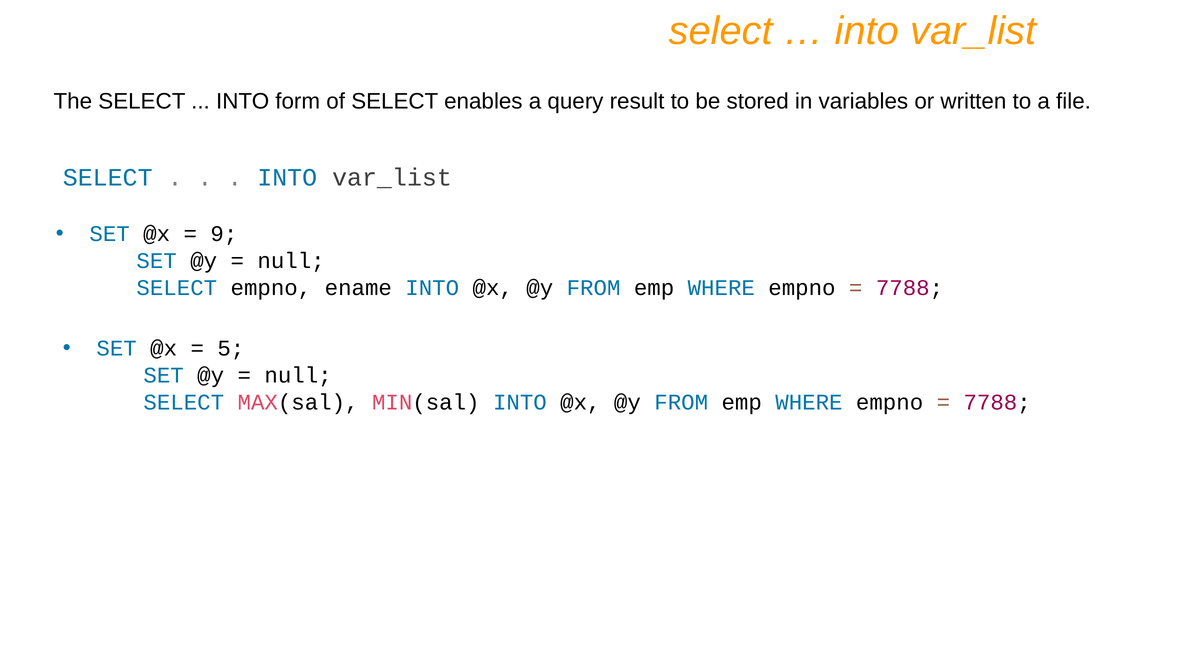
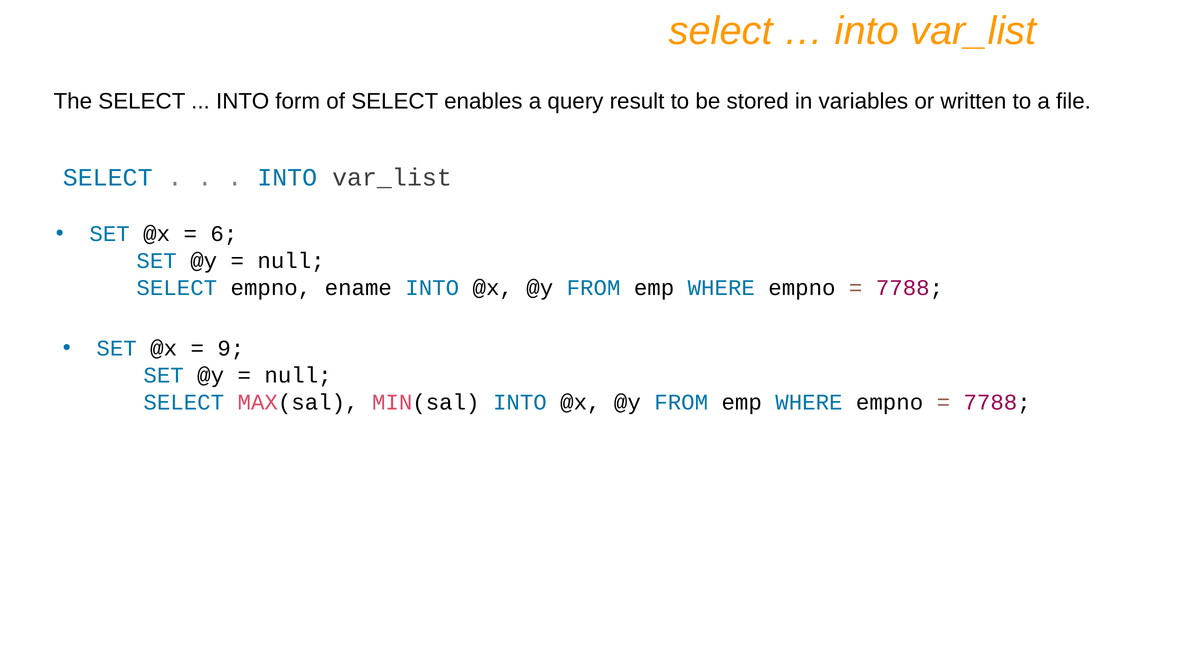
9: 9 -> 6
5: 5 -> 9
